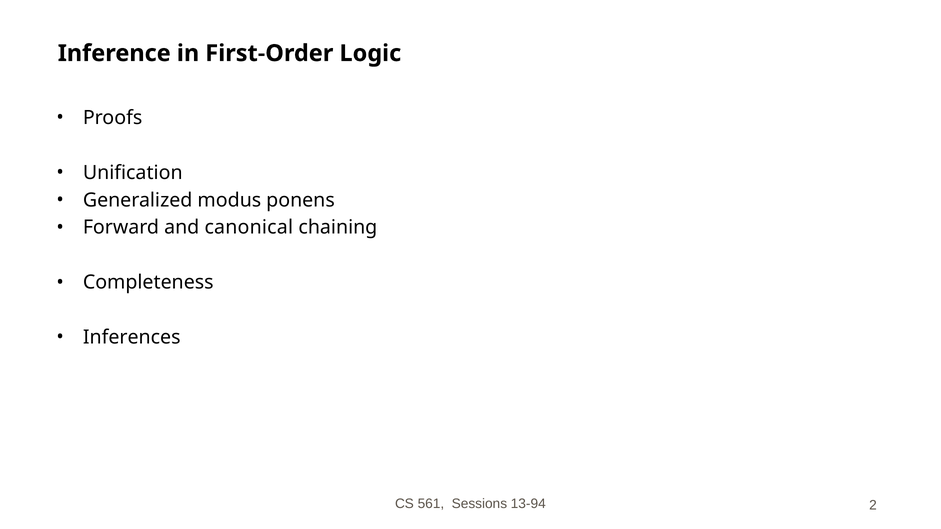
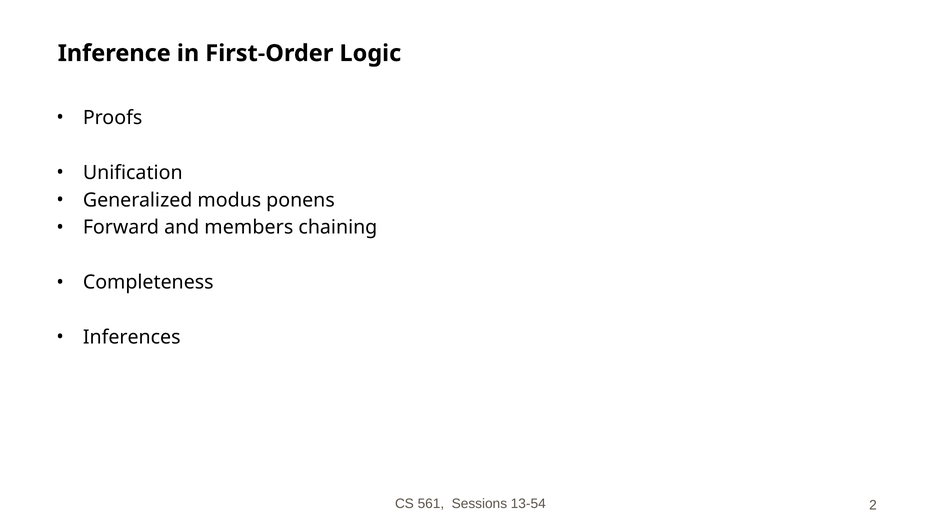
canonical: canonical -> members
13-94: 13-94 -> 13-54
